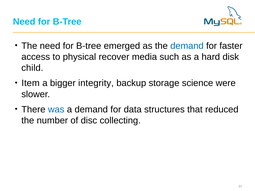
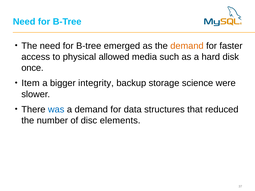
demand at (187, 46) colour: blue -> orange
recover: recover -> allowed
child: child -> once
collecting: collecting -> elements
